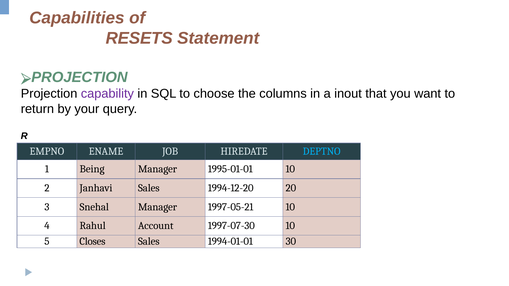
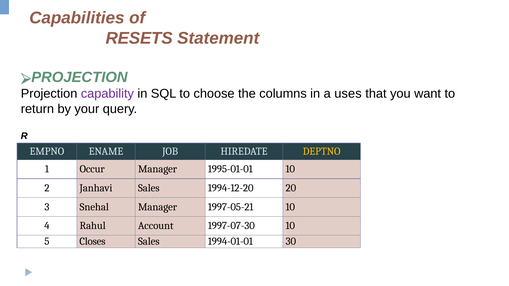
inout: inout -> uses
DEPTNO colour: light blue -> yellow
Being: Being -> Occur
